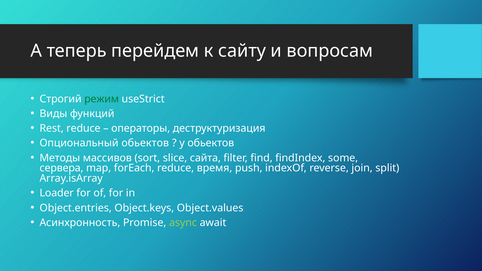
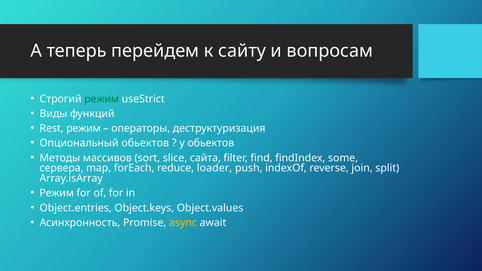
Rest reduce: reduce -> режим
время: время -> loader
Loader at (57, 193): Loader -> Режим
async colour: light green -> yellow
